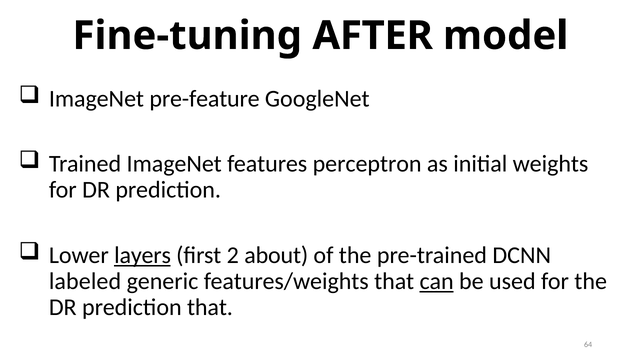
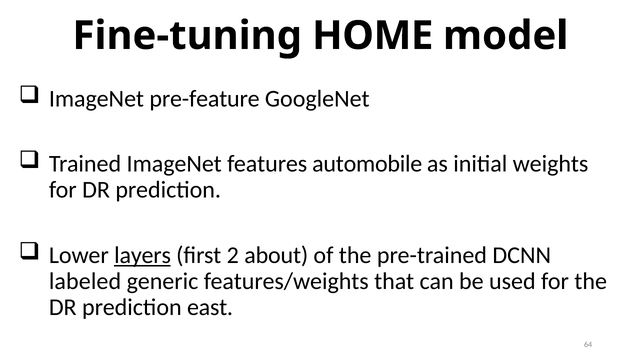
AFTER: AFTER -> HOME
perceptron: perceptron -> automobile
can underline: present -> none
prediction that: that -> east
